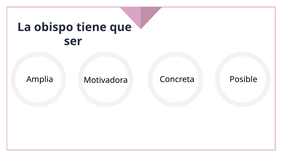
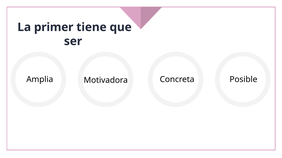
obispo: obispo -> primer
